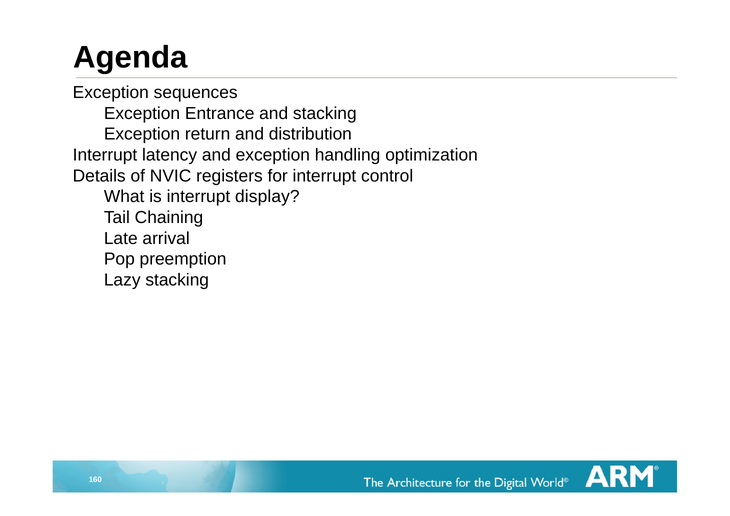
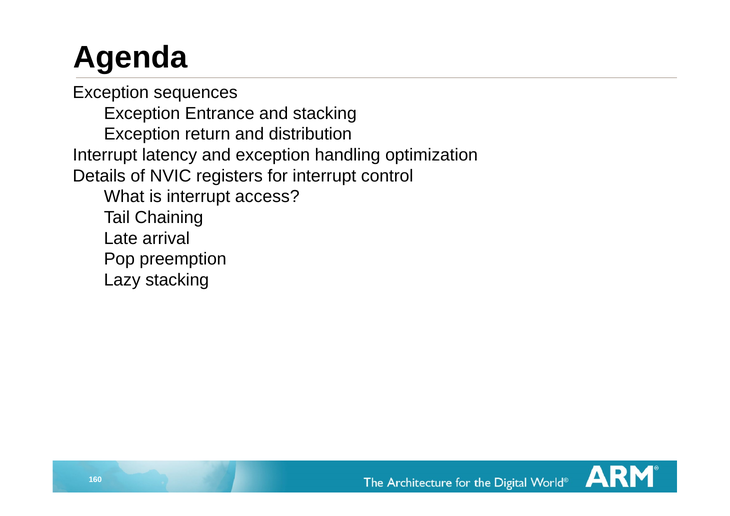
display: display -> access
